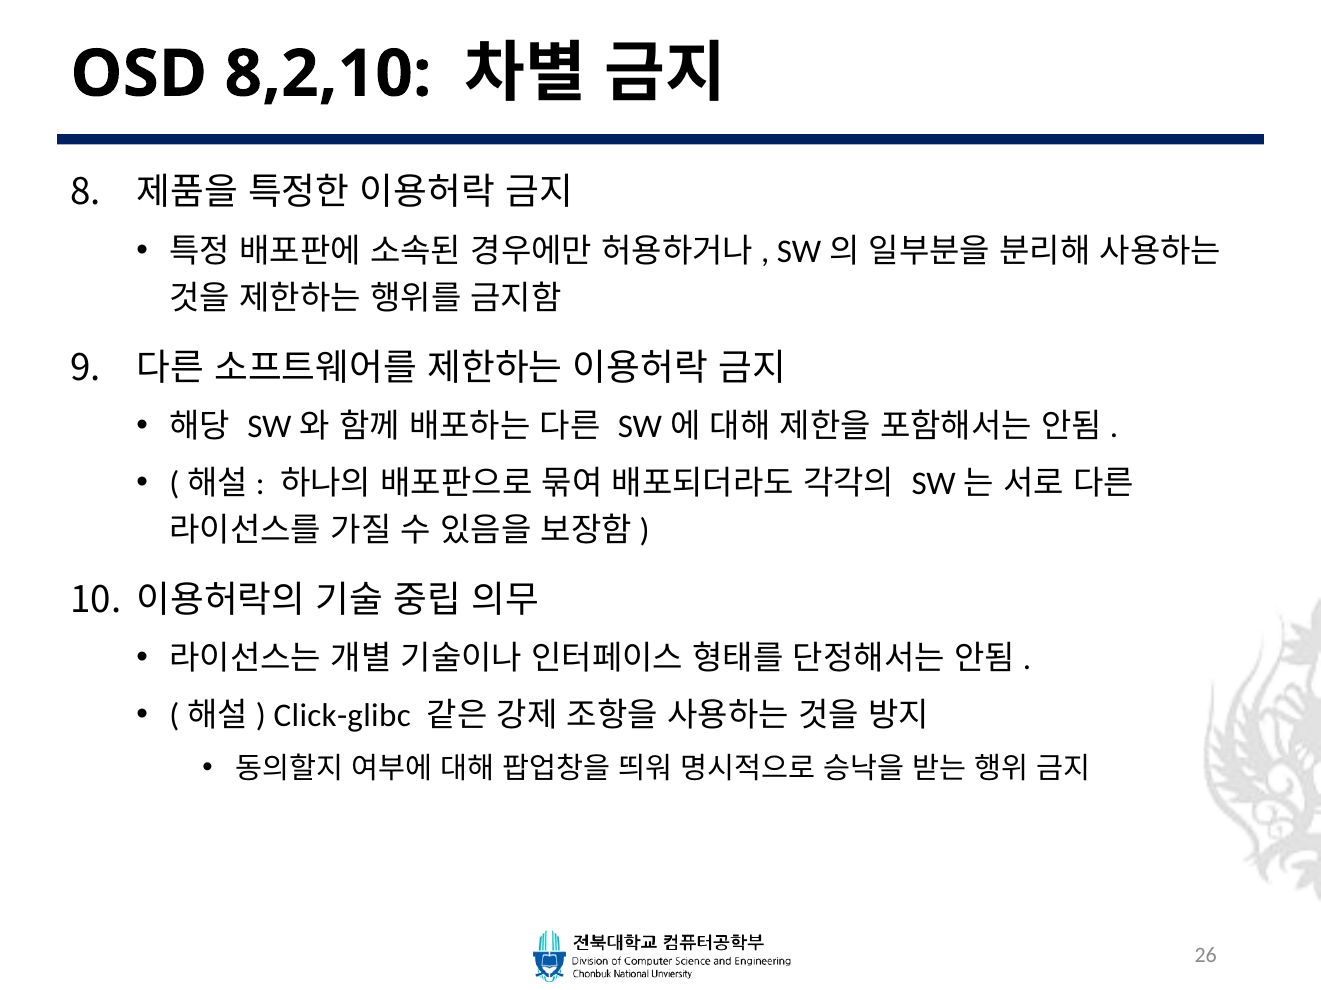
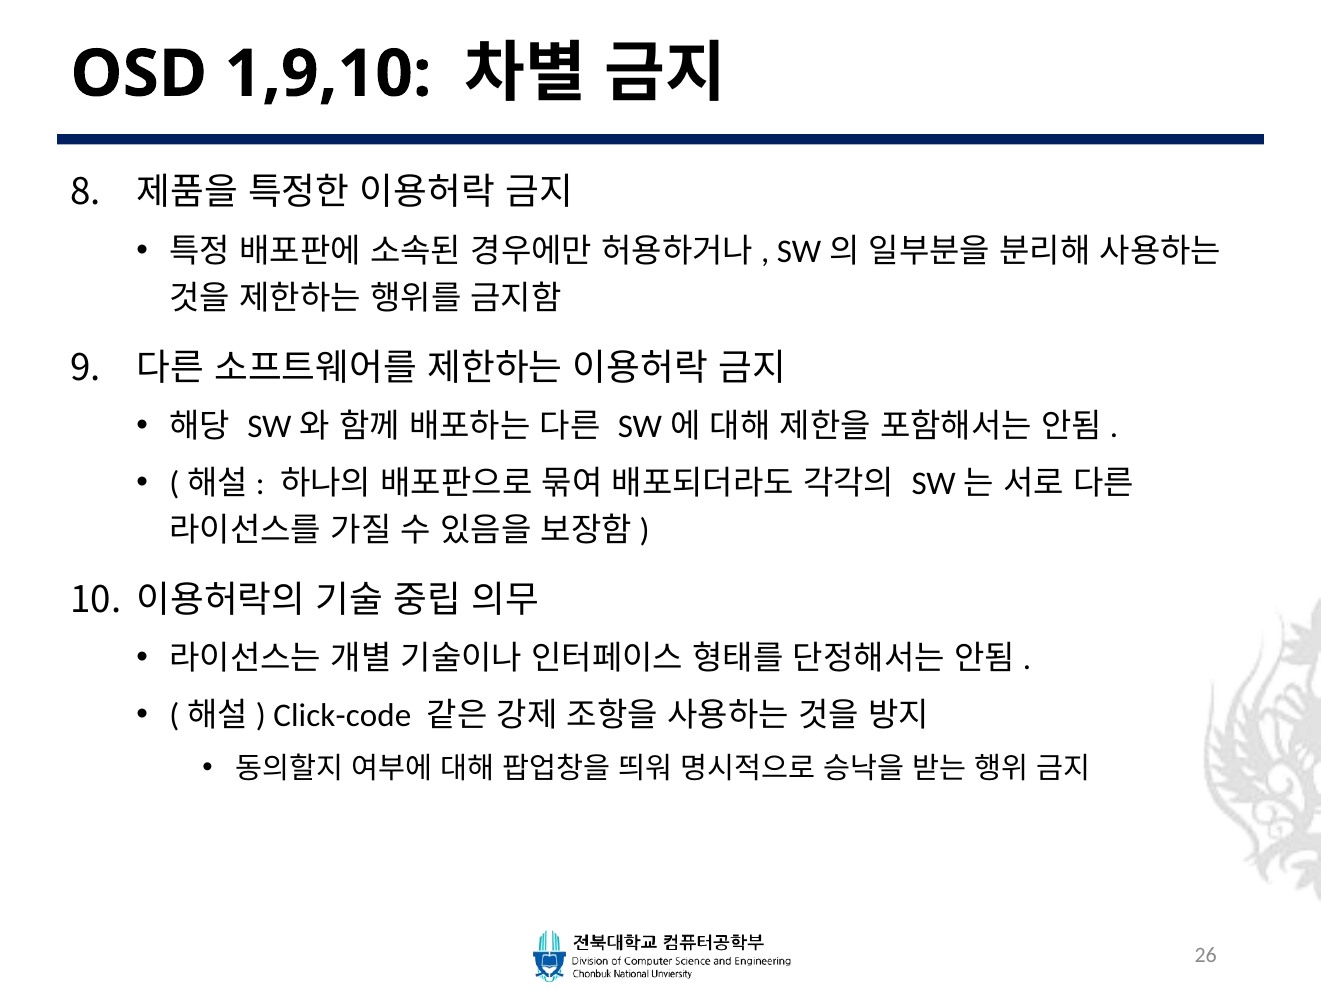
8,2,10: 8,2,10 -> 1,9,10
Click-glibc: Click-glibc -> Click-code
